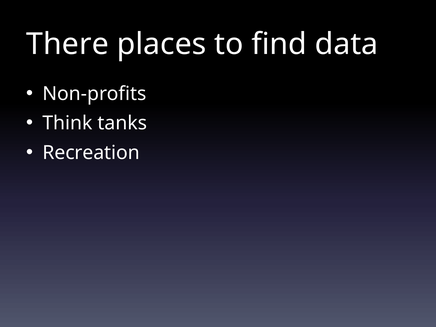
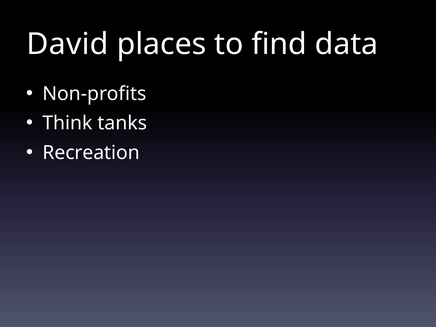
There: There -> David
